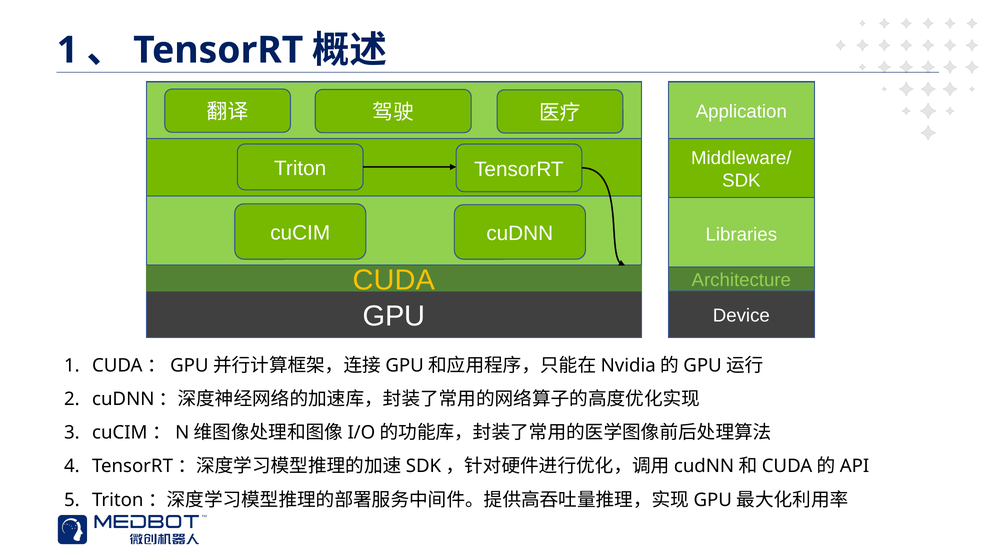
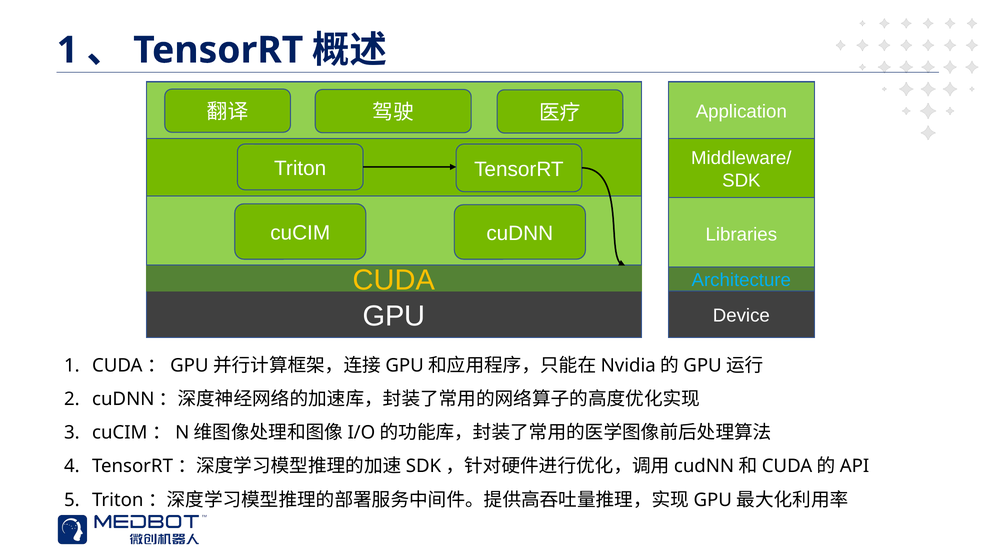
Architecture colour: light green -> light blue
